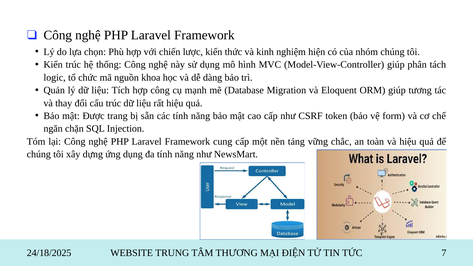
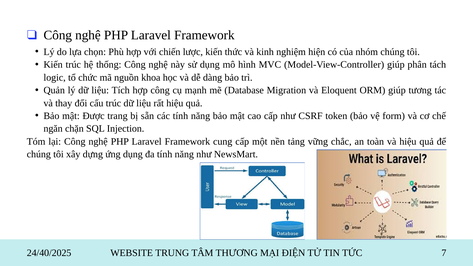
24/18/2025: 24/18/2025 -> 24/40/2025
